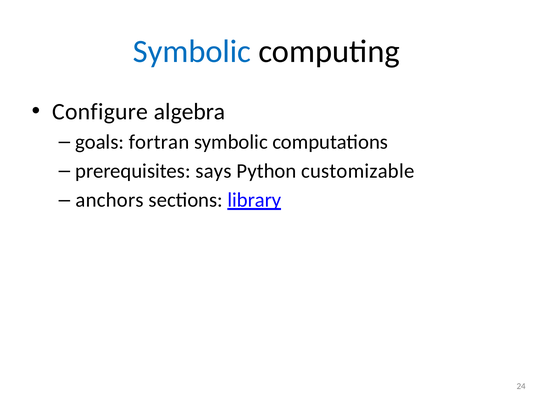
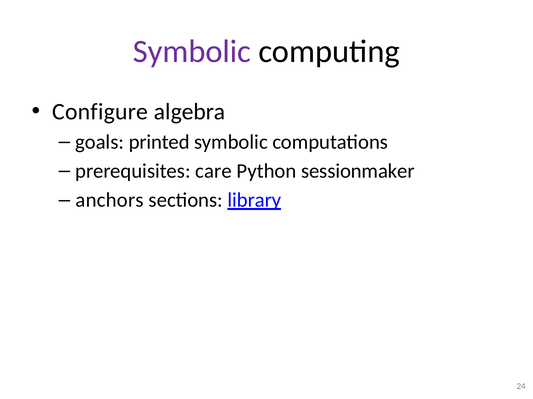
Symbolic at (192, 52) colour: blue -> purple
fortran: fortran -> printed
says: says -> care
customizable: customizable -> sessionmaker
